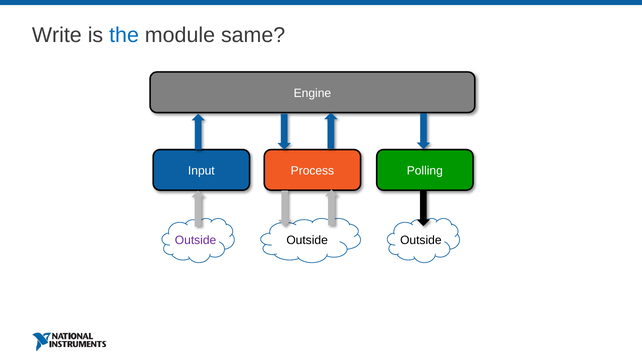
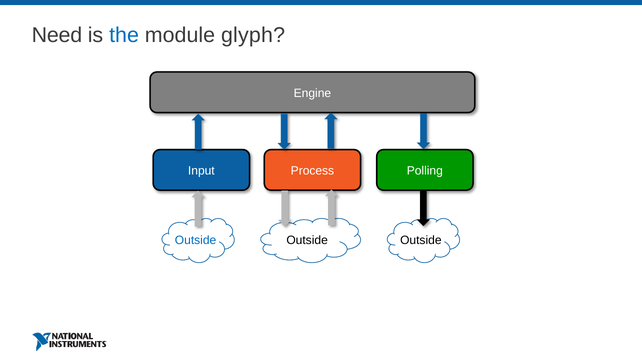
Write: Write -> Need
same: same -> glyph
Outside at (196, 240) colour: purple -> blue
